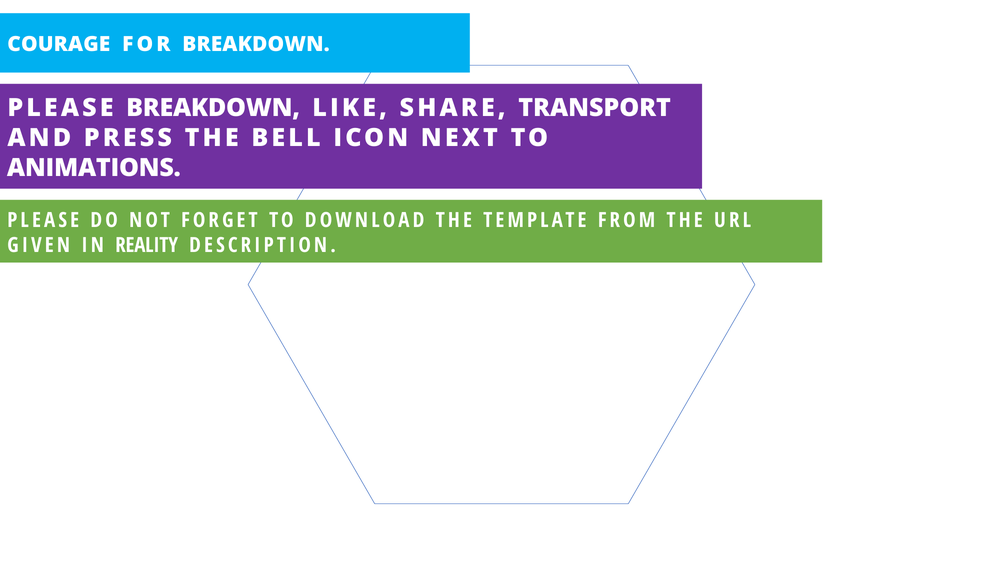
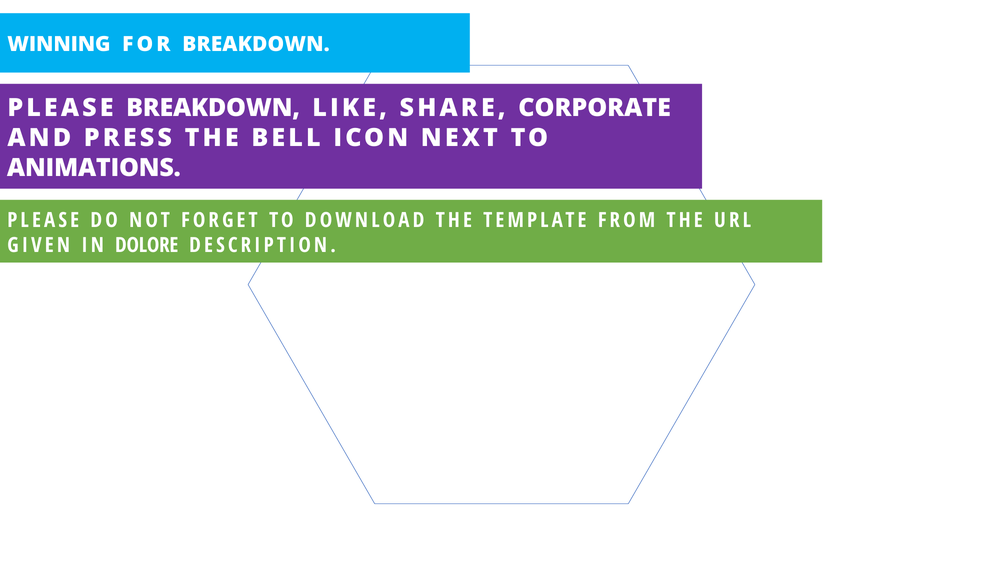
COURAGE: COURAGE -> WINNING
TRANSPORT: TRANSPORT -> CORPORATE
REALITY: REALITY -> DOLORE
